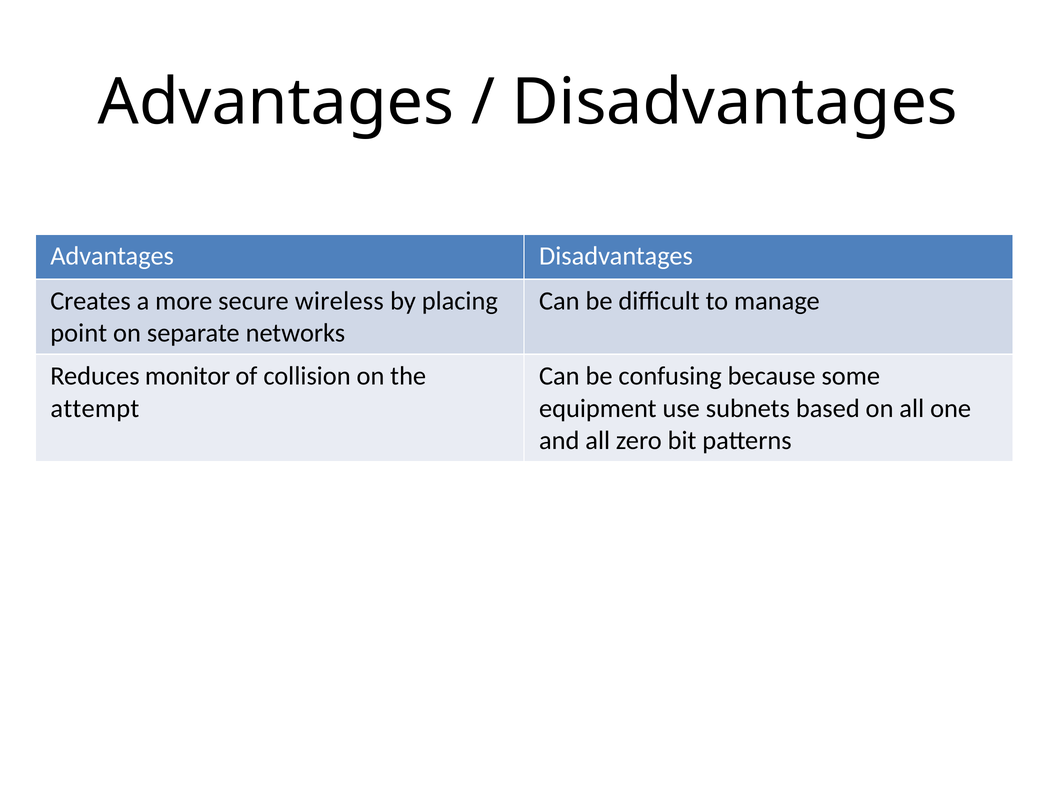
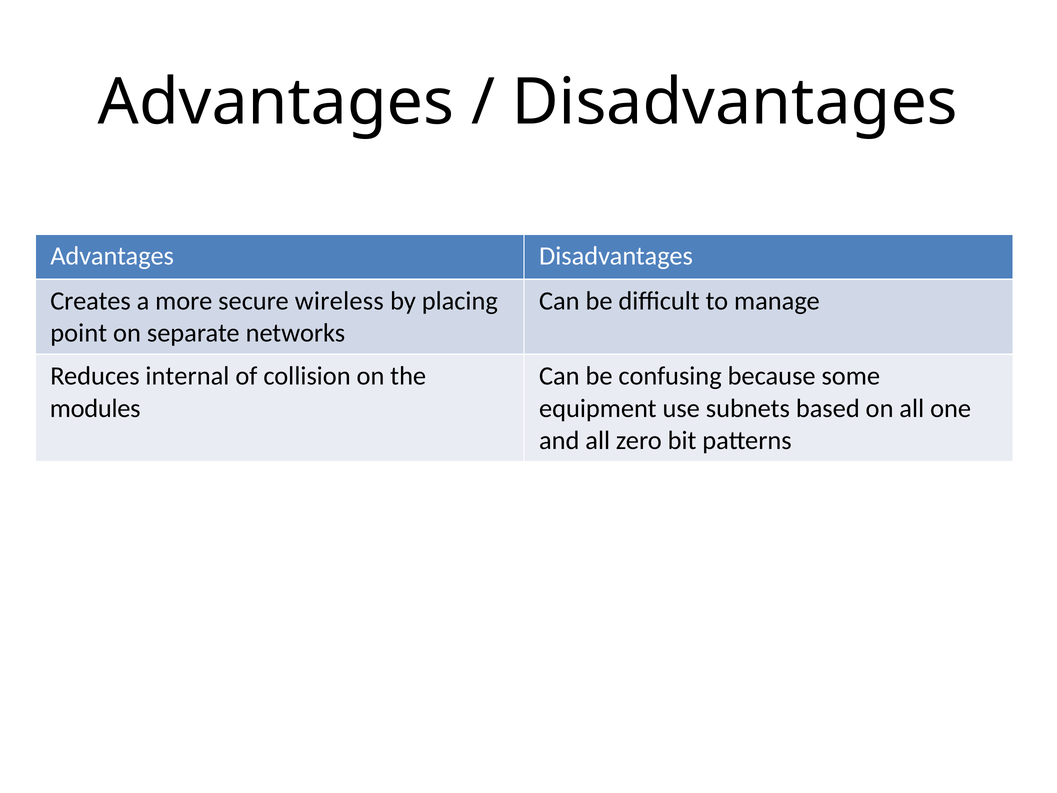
monitor: monitor -> internal
attempt: attempt -> modules
